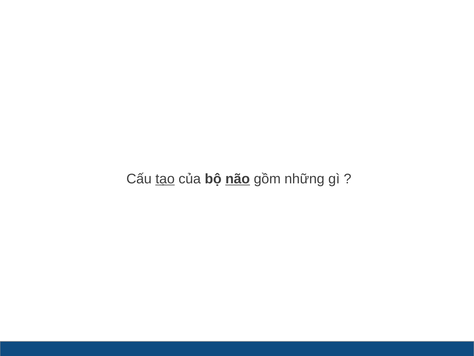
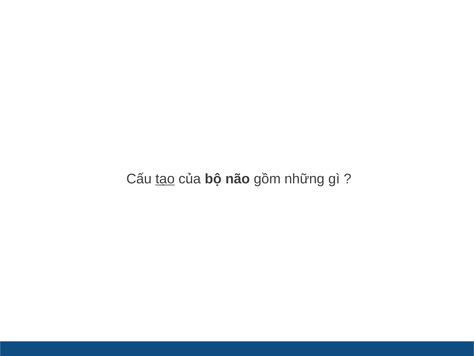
não underline: present -> none
